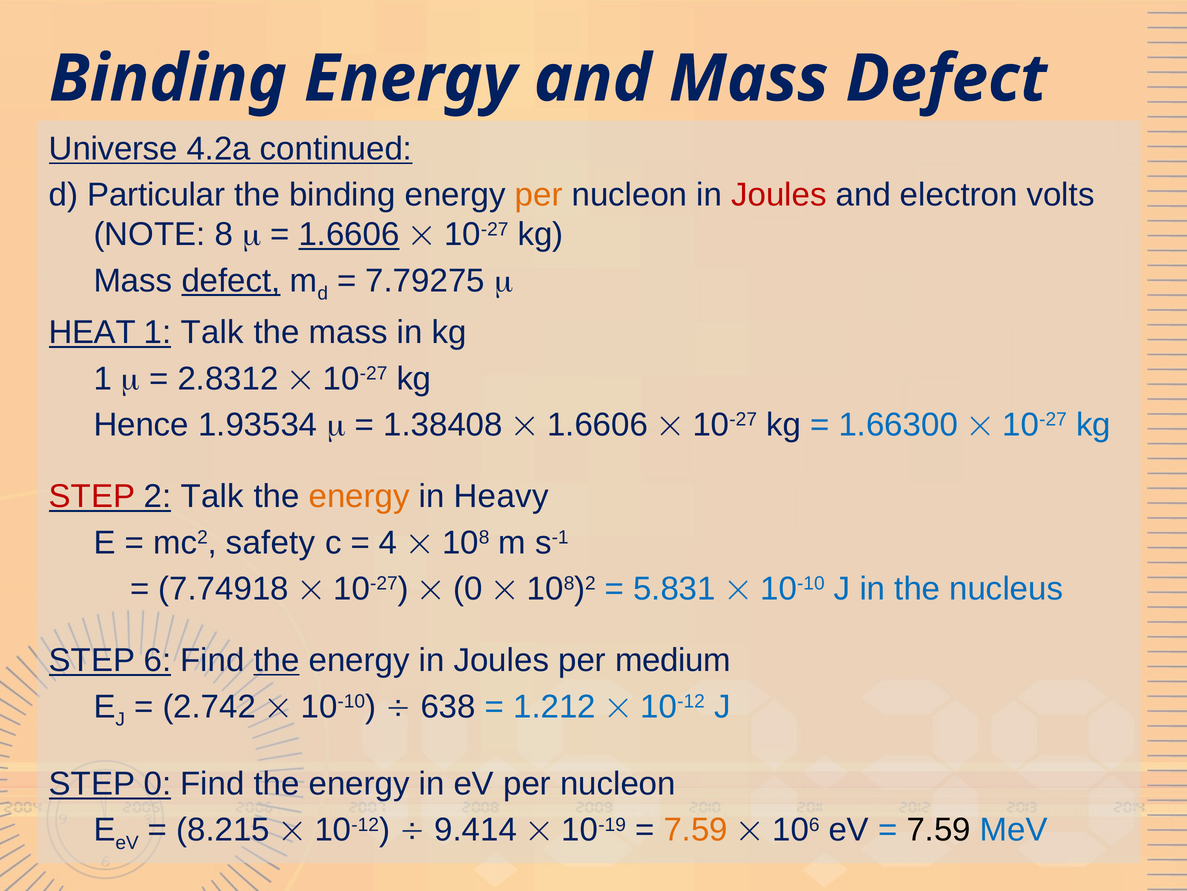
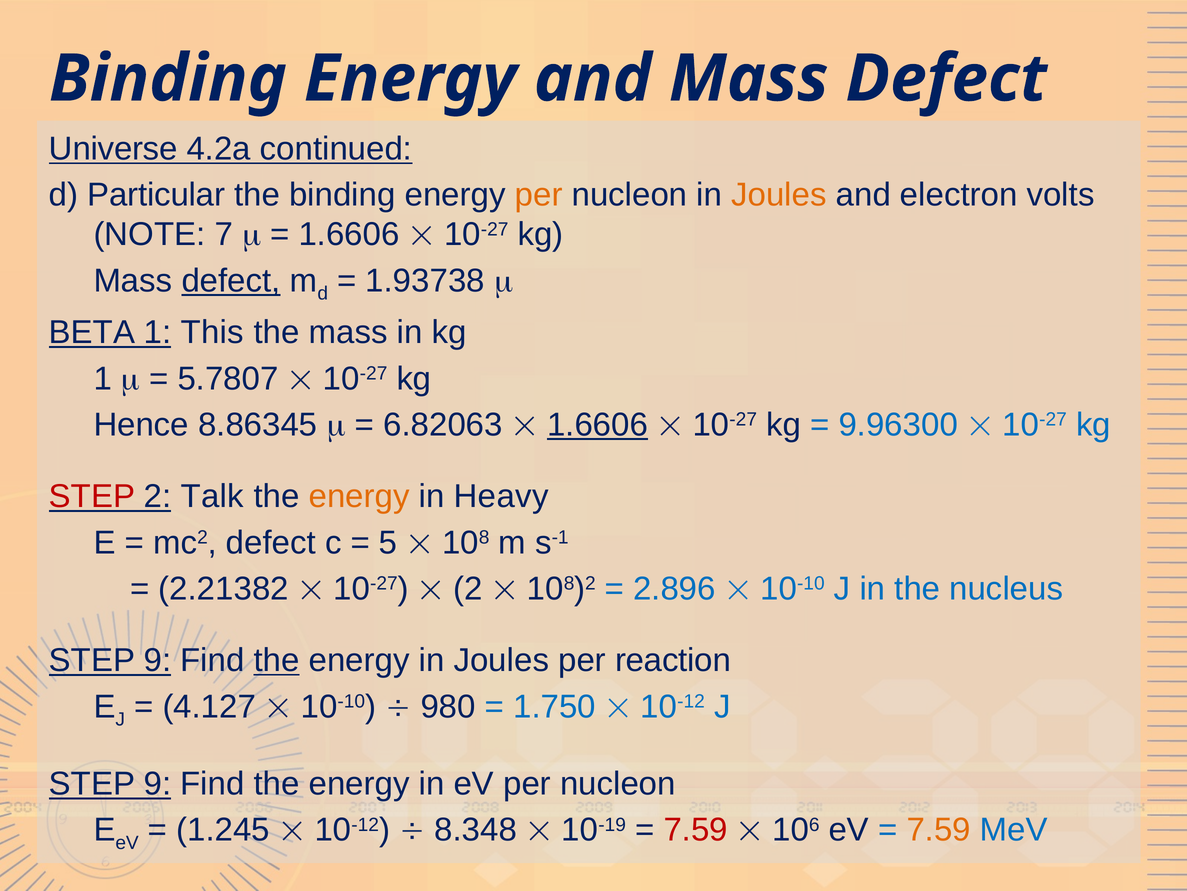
Joules at (779, 195) colour: red -> orange
8: 8 -> 7
1.6606 at (349, 234) underline: present -> none
7.79275: 7.79275 -> 1.93738
HEAT: HEAT -> BETA
1 Talk: Talk -> This
2.8312: 2.8312 -> 5.7807
1.93534: 1.93534 -> 8.86345
1.38408: 1.38408 -> 6.82063
1.6606 at (598, 424) underline: none -> present
1.66300: 1.66300 -> 9.96300
mc2 safety: safety -> defect
4: 4 -> 5
7.74918: 7.74918 -> 2.21382
0 at (468, 588): 0 -> 2
5.831: 5.831 -> 2.896
6 at (157, 660): 6 -> 9
medium: medium -> reaction
2.742: 2.742 -> 4.127
638: 638 -> 980
1.212: 1.212 -> 1.750
0 at (157, 783): 0 -> 9
8.215: 8.215 -> 1.245
9.414: 9.414 -> 8.348
7.59 at (696, 829) colour: orange -> red
7.59 at (939, 829) colour: black -> orange
